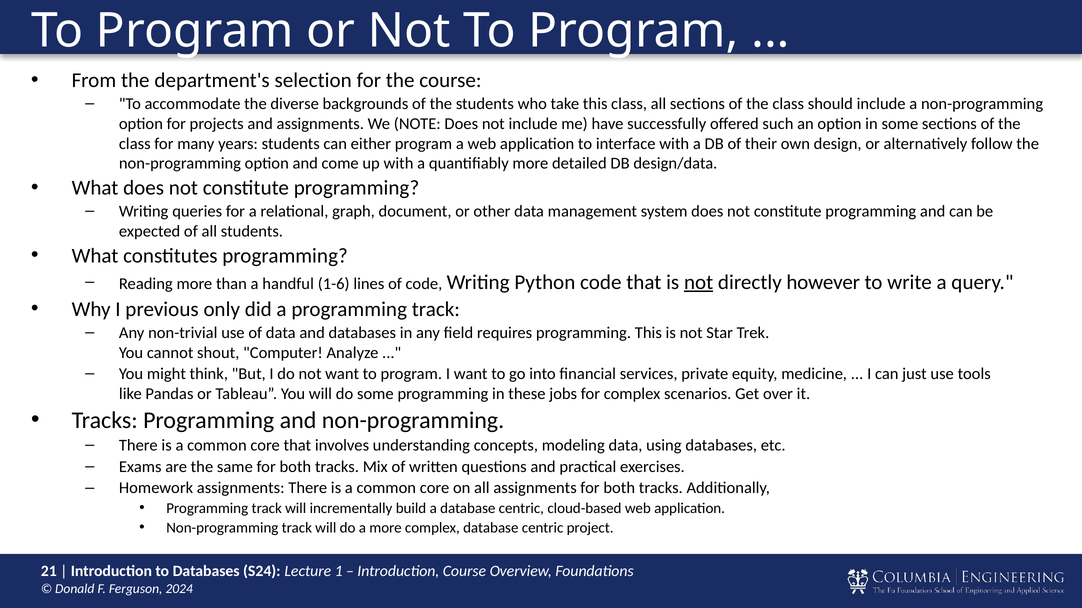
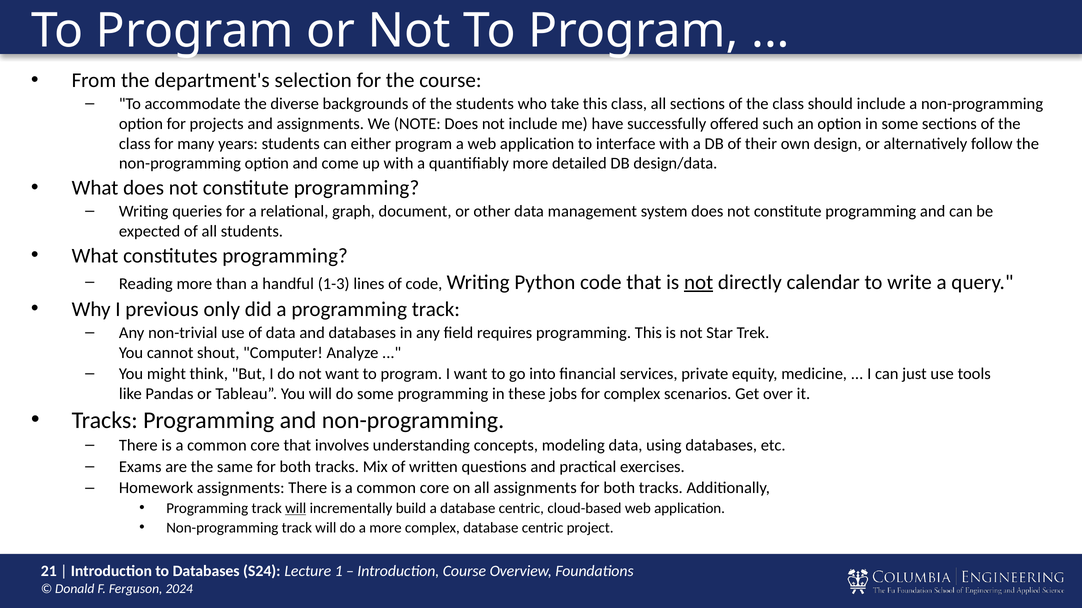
1-6: 1-6 -> 1-3
however: however -> calendar
will at (296, 509) underline: none -> present
